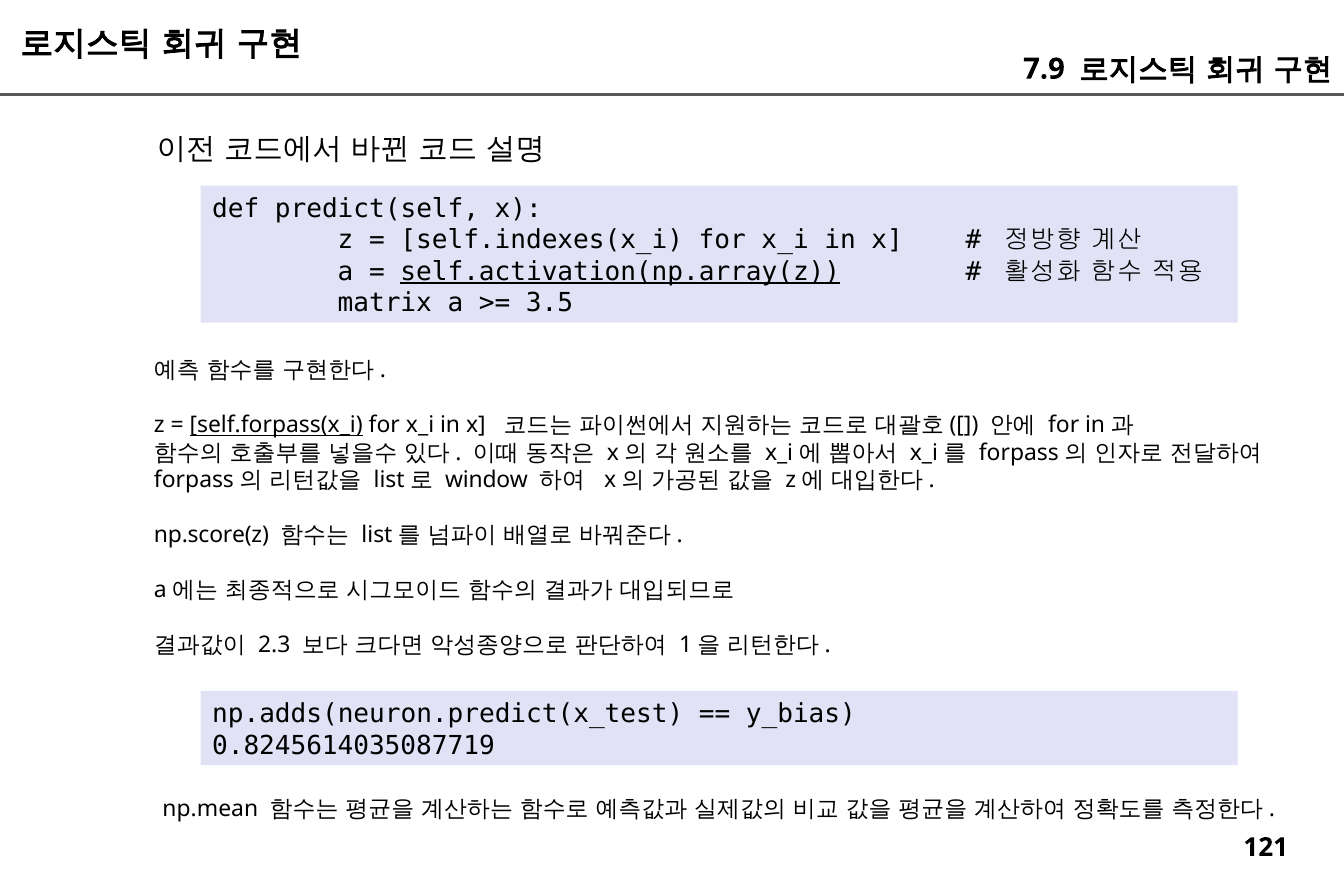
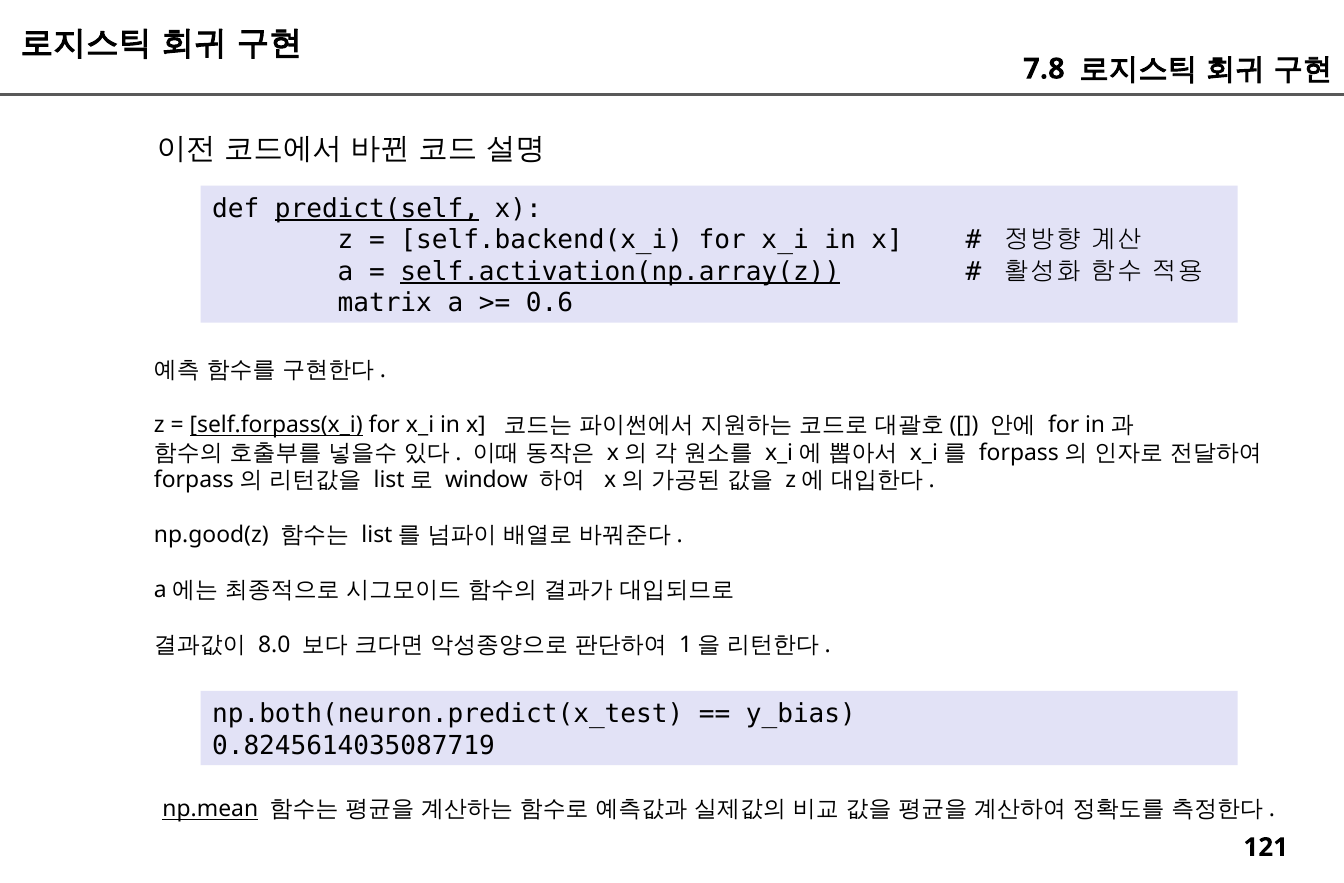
7.9: 7.9 -> 7.8
predict(self underline: none -> present
self.indexes(x_i: self.indexes(x_i -> self.backend(x_i
3.5: 3.5 -> 0.6
np.score(z: np.score(z -> np.good(z
2.3: 2.3 -> 8.0
np.adds(neuron.predict(x_test: np.adds(neuron.predict(x_test -> np.both(neuron.predict(x_test
np.mean underline: none -> present
